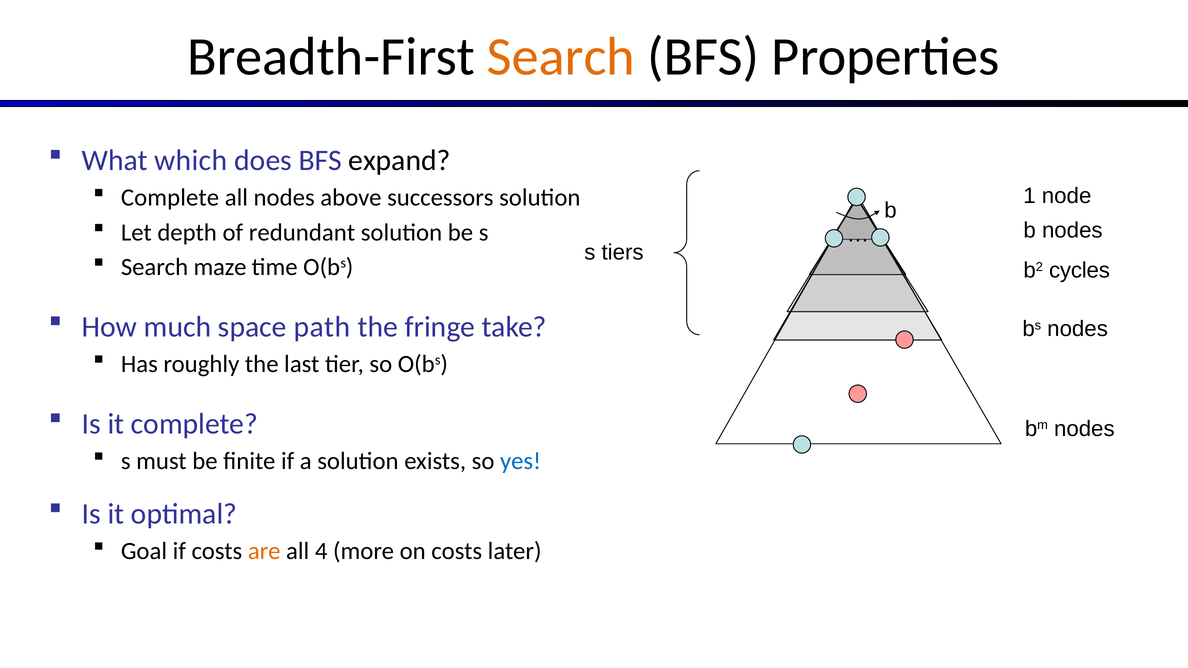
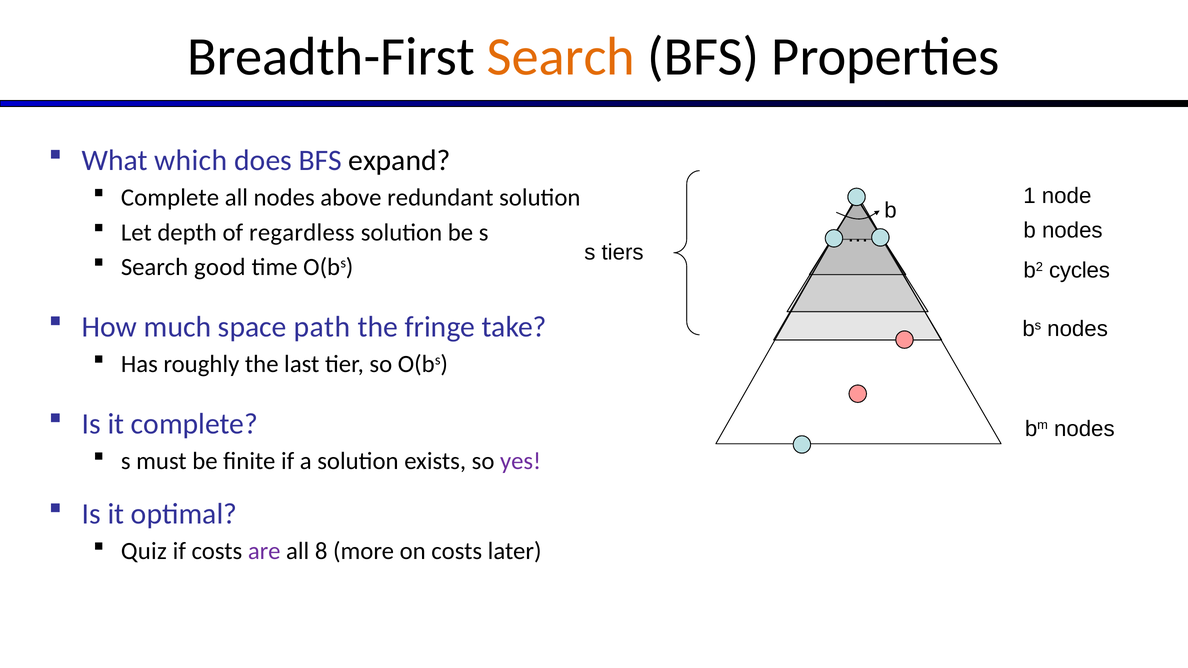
successors: successors -> redundant
redundant: redundant -> regardless
maze: maze -> good
yes colour: blue -> purple
Goal: Goal -> Quiz
are colour: orange -> purple
4: 4 -> 8
